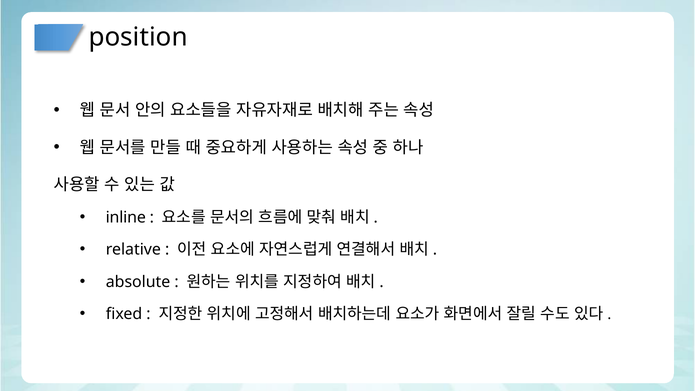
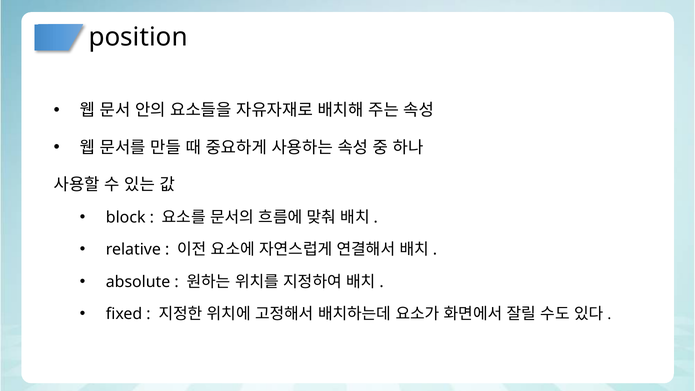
inline: inline -> block
